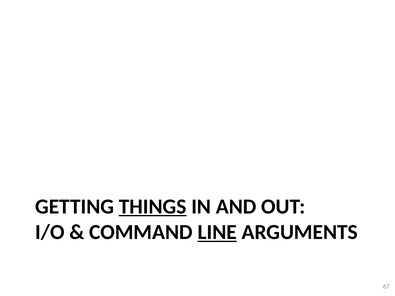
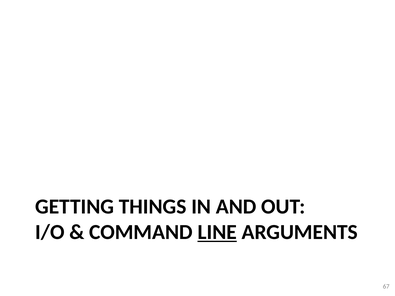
THINGS underline: present -> none
